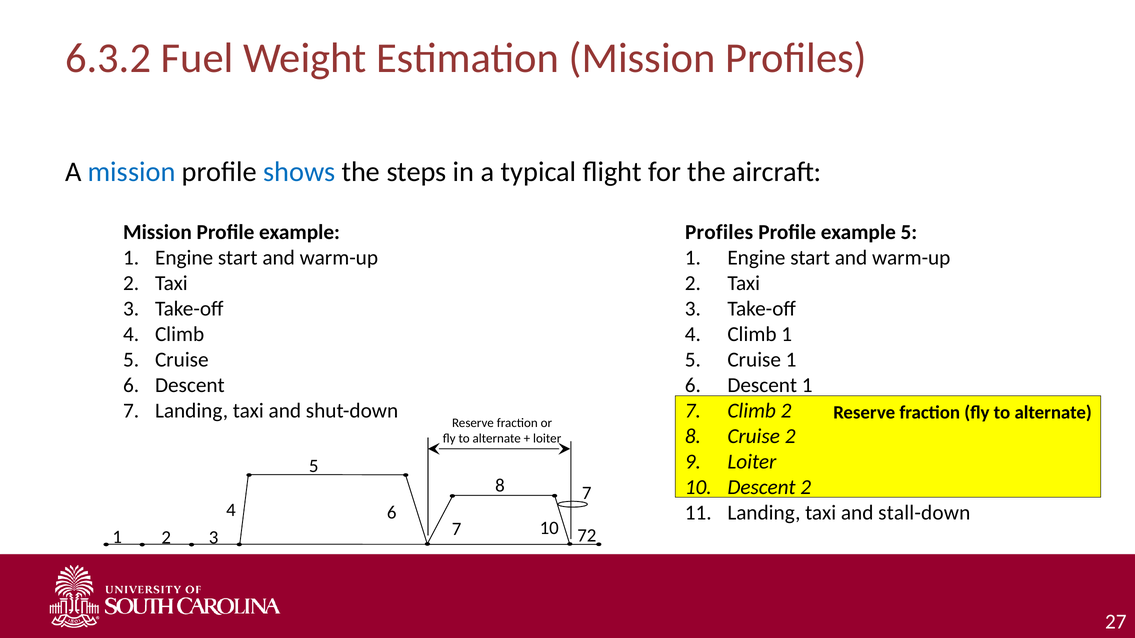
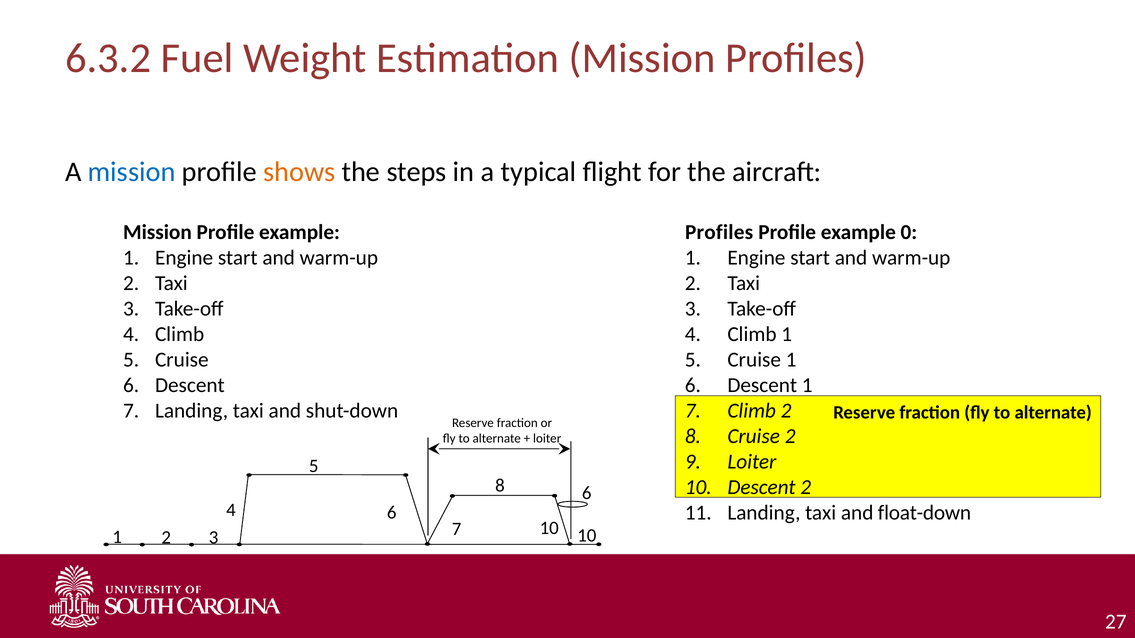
shows colour: blue -> orange
example 5: 5 -> 0
8 7: 7 -> 6
stall-down: stall-down -> float-down
10 72: 72 -> 10
